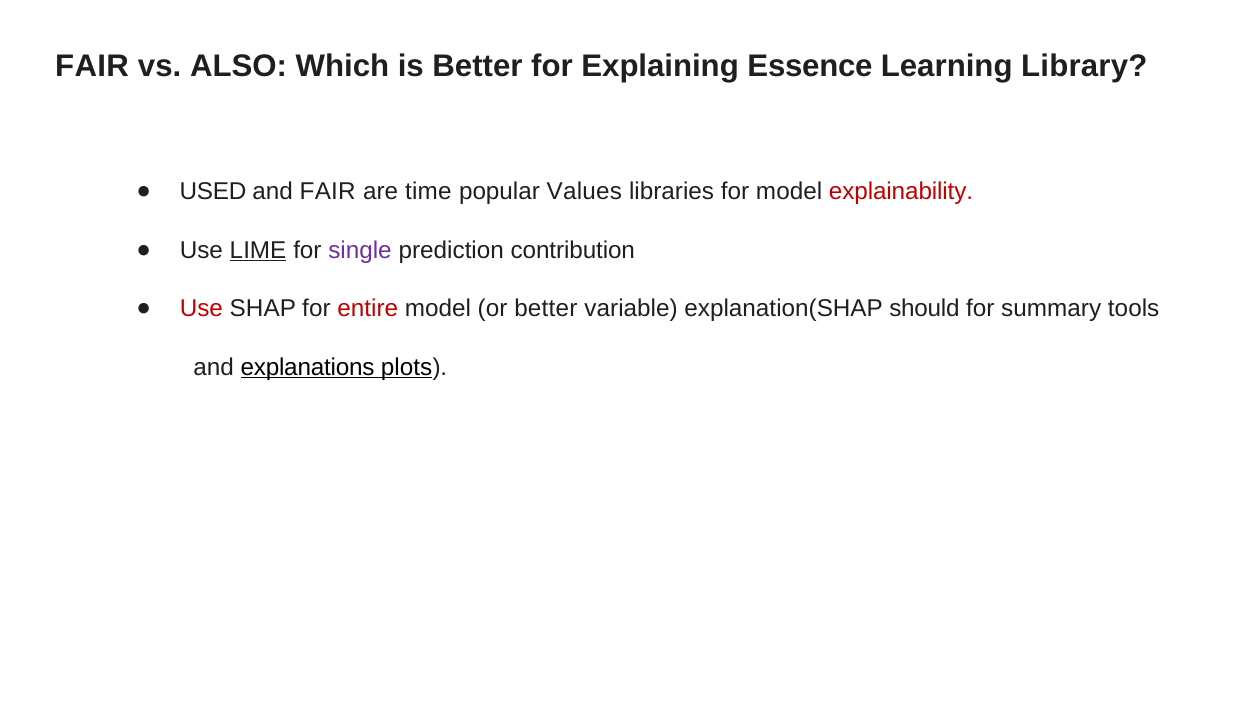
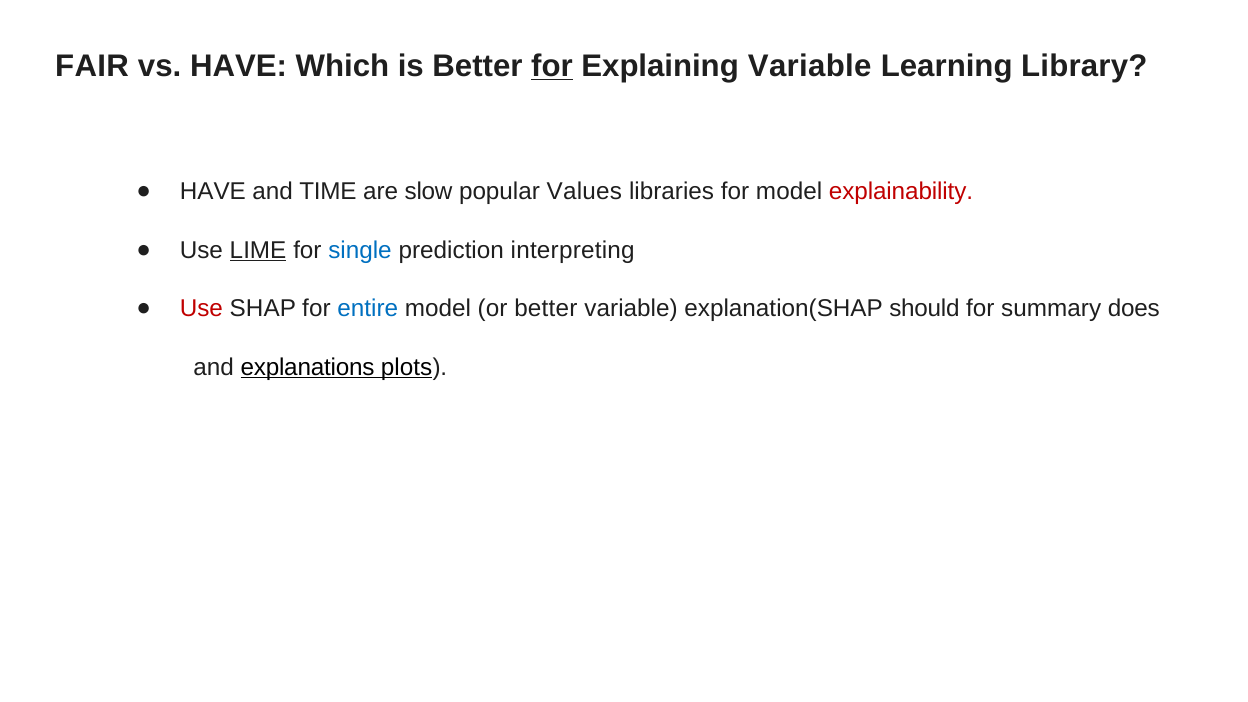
vs ALSO: ALSO -> HAVE
for at (552, 66) underline: none -> present
Explaining Essence: Essence -> Variable
USED at (213, 192): USED -> HAVE
and FAIR: FAIR -> TIME
time: time -> slow
single colour: purple -> blue
contribution: contribution -> interpreting
entire colour: red -> blue
tools: tools -> does
